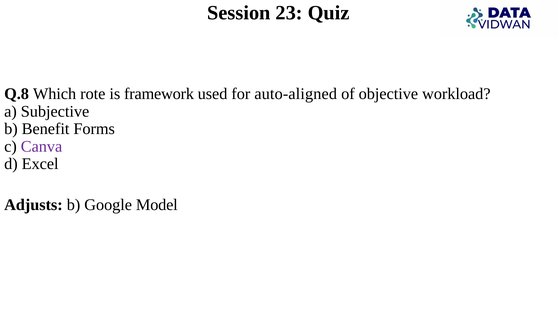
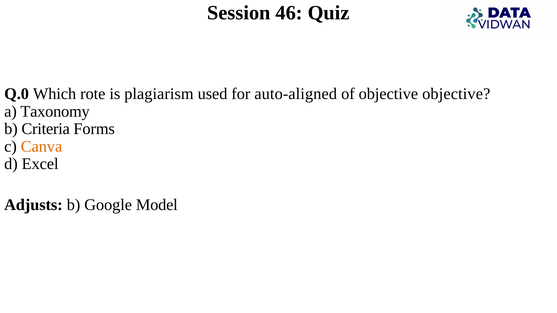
23: 23 -> 46
Q.8: Q.8 -> Q.0
framework: framework -> plagiarism
objective workload: workload -> objective
Subjective: Subjective -> Taxonomy
Benefit: Benefit -> Criteria
Canva colour: purple -> orange
